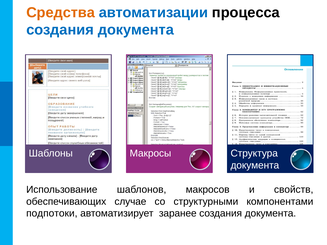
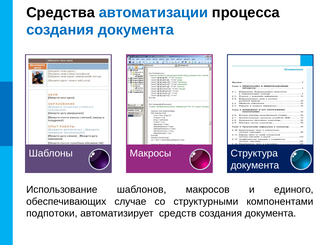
Средства colour: orange -> black
свойств: свойств -> единого
заранее: заранее -> средств
